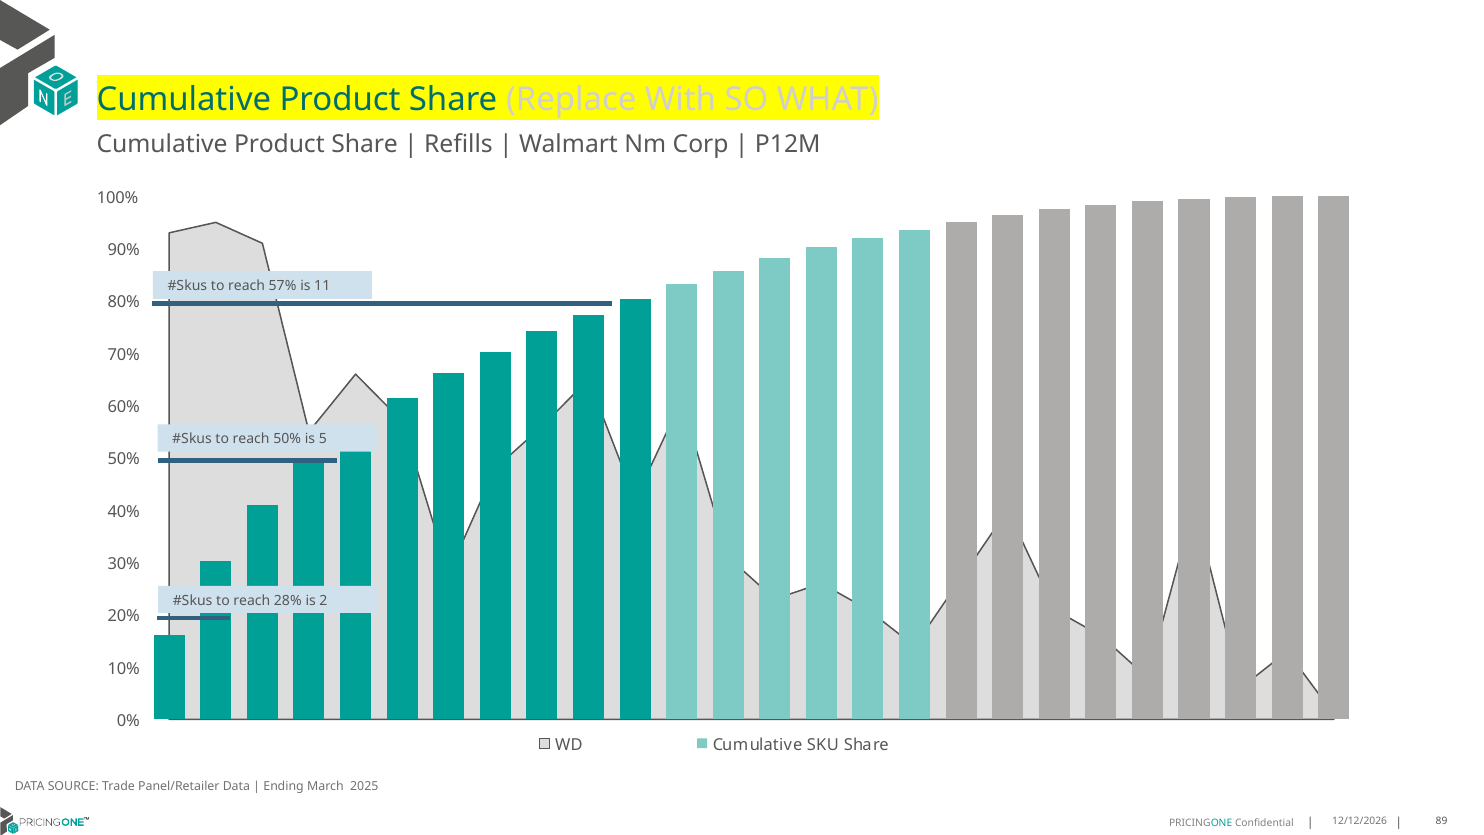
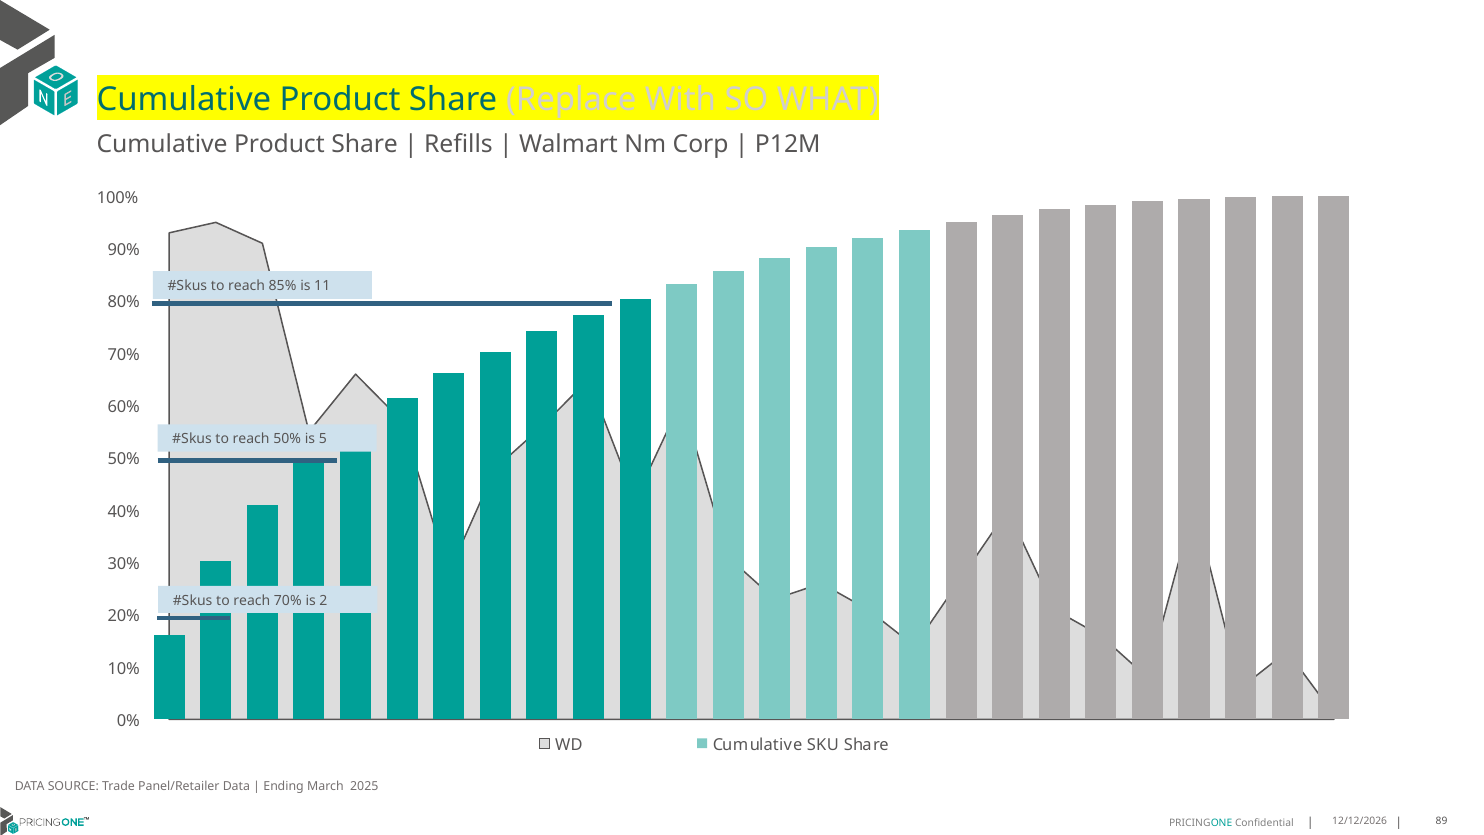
57%: 57% -> 85%
reach 28%: 28% -> 70%
